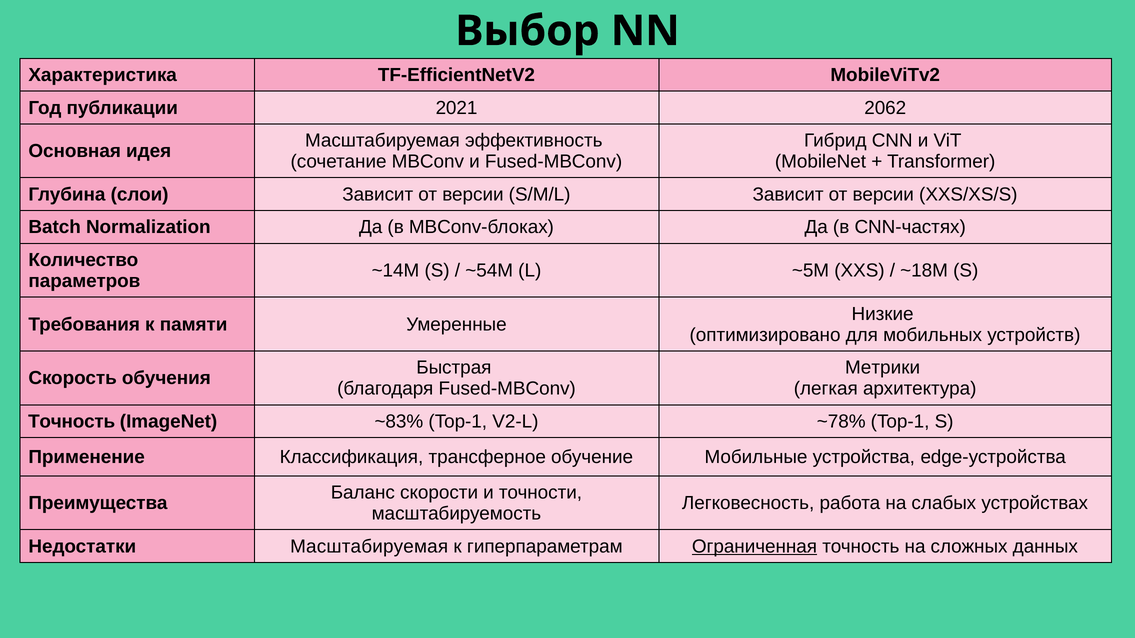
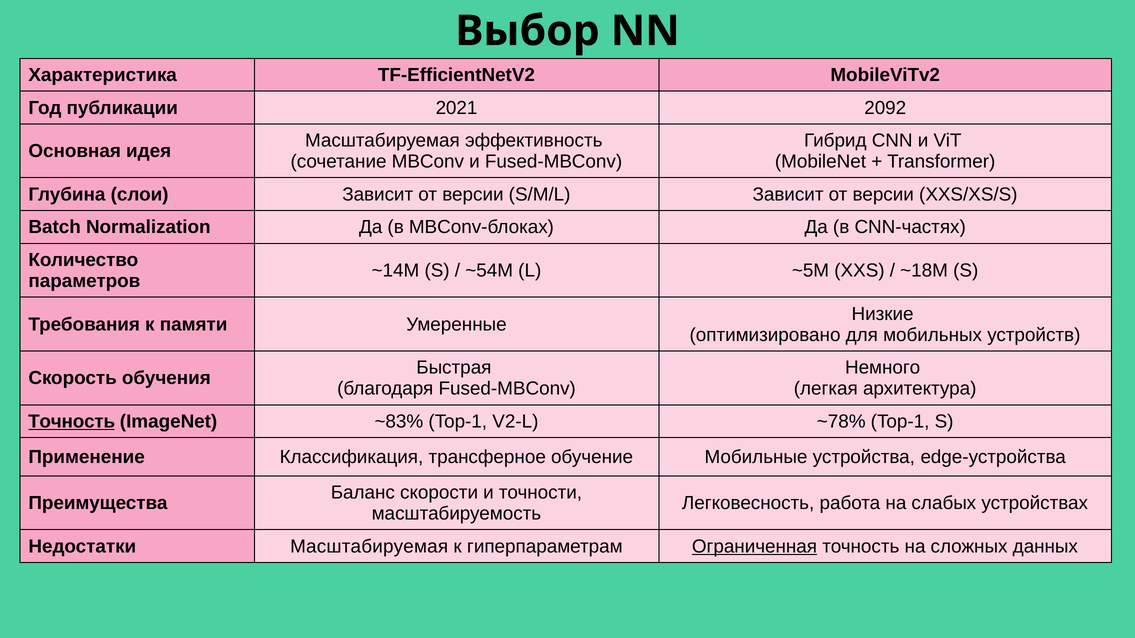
2062: 2062 -> 2092
Метрики: Метрики -> Немного
Точность at (72, 422) underline: none -> present
